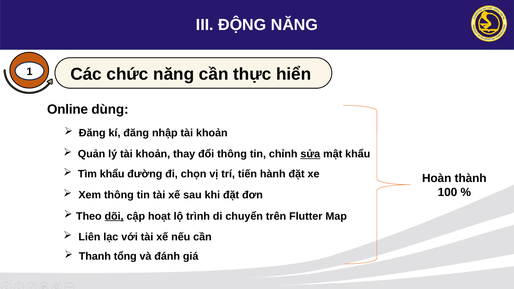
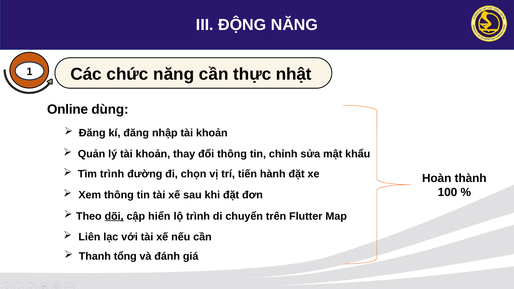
hiển: hiển -> nhật
sửa underline: present -> none
Tìm khẩu: khẩu -> trình
hoạt: hoạt -> hiển
